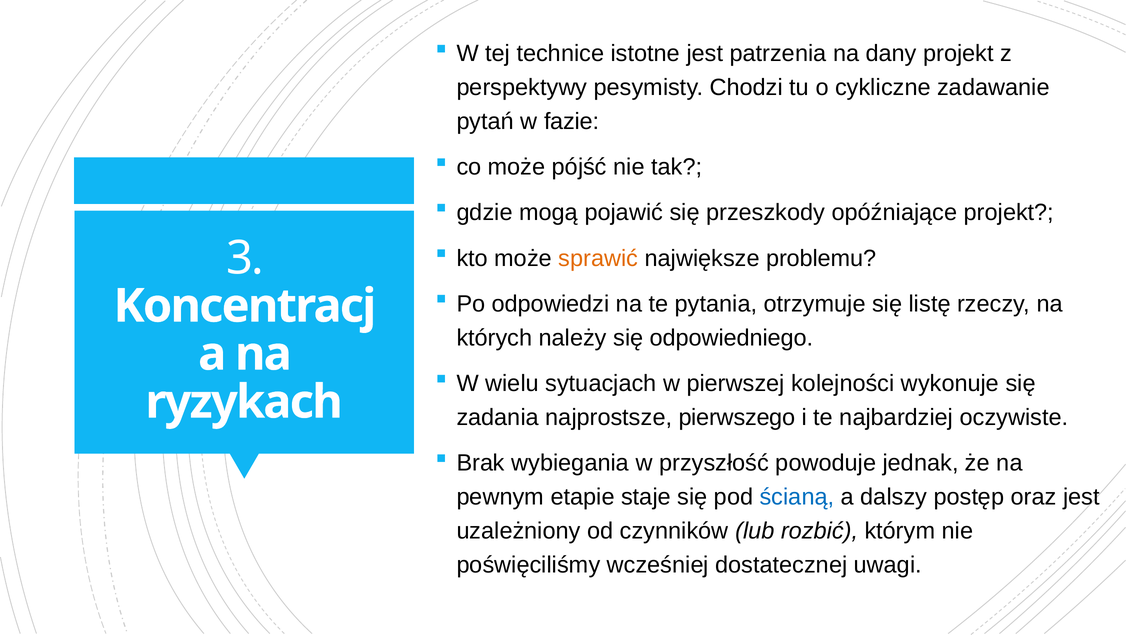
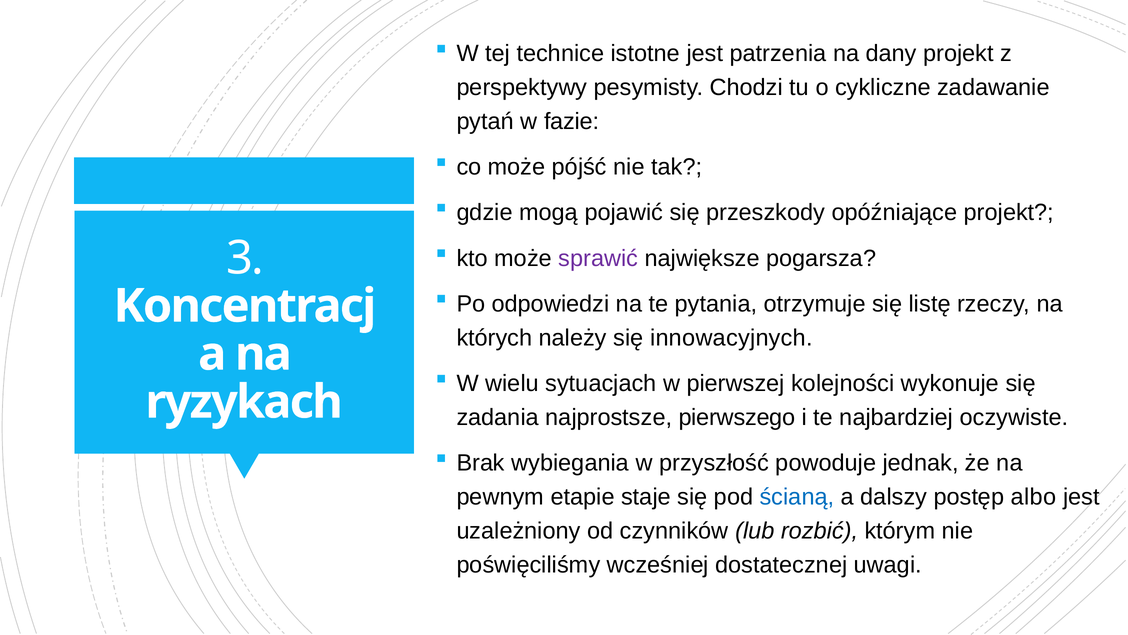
sprawić colour: orange -> purple
problemu: problemu -> pogarsza
odpowiedniego: odpowiedniego -> innowacyjnych
oraz: oraz -> albo
